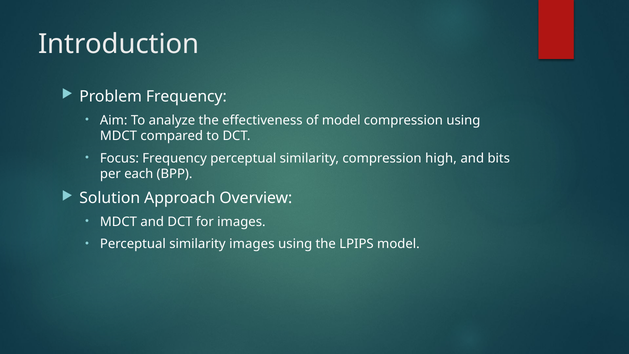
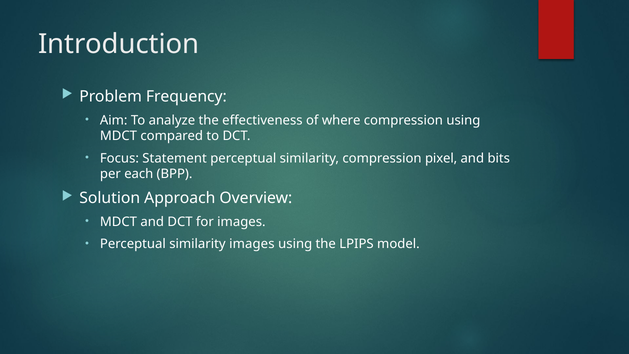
of model: model -> where
Focus Frequency: Frequency -> Statement
high: high -> pixel
